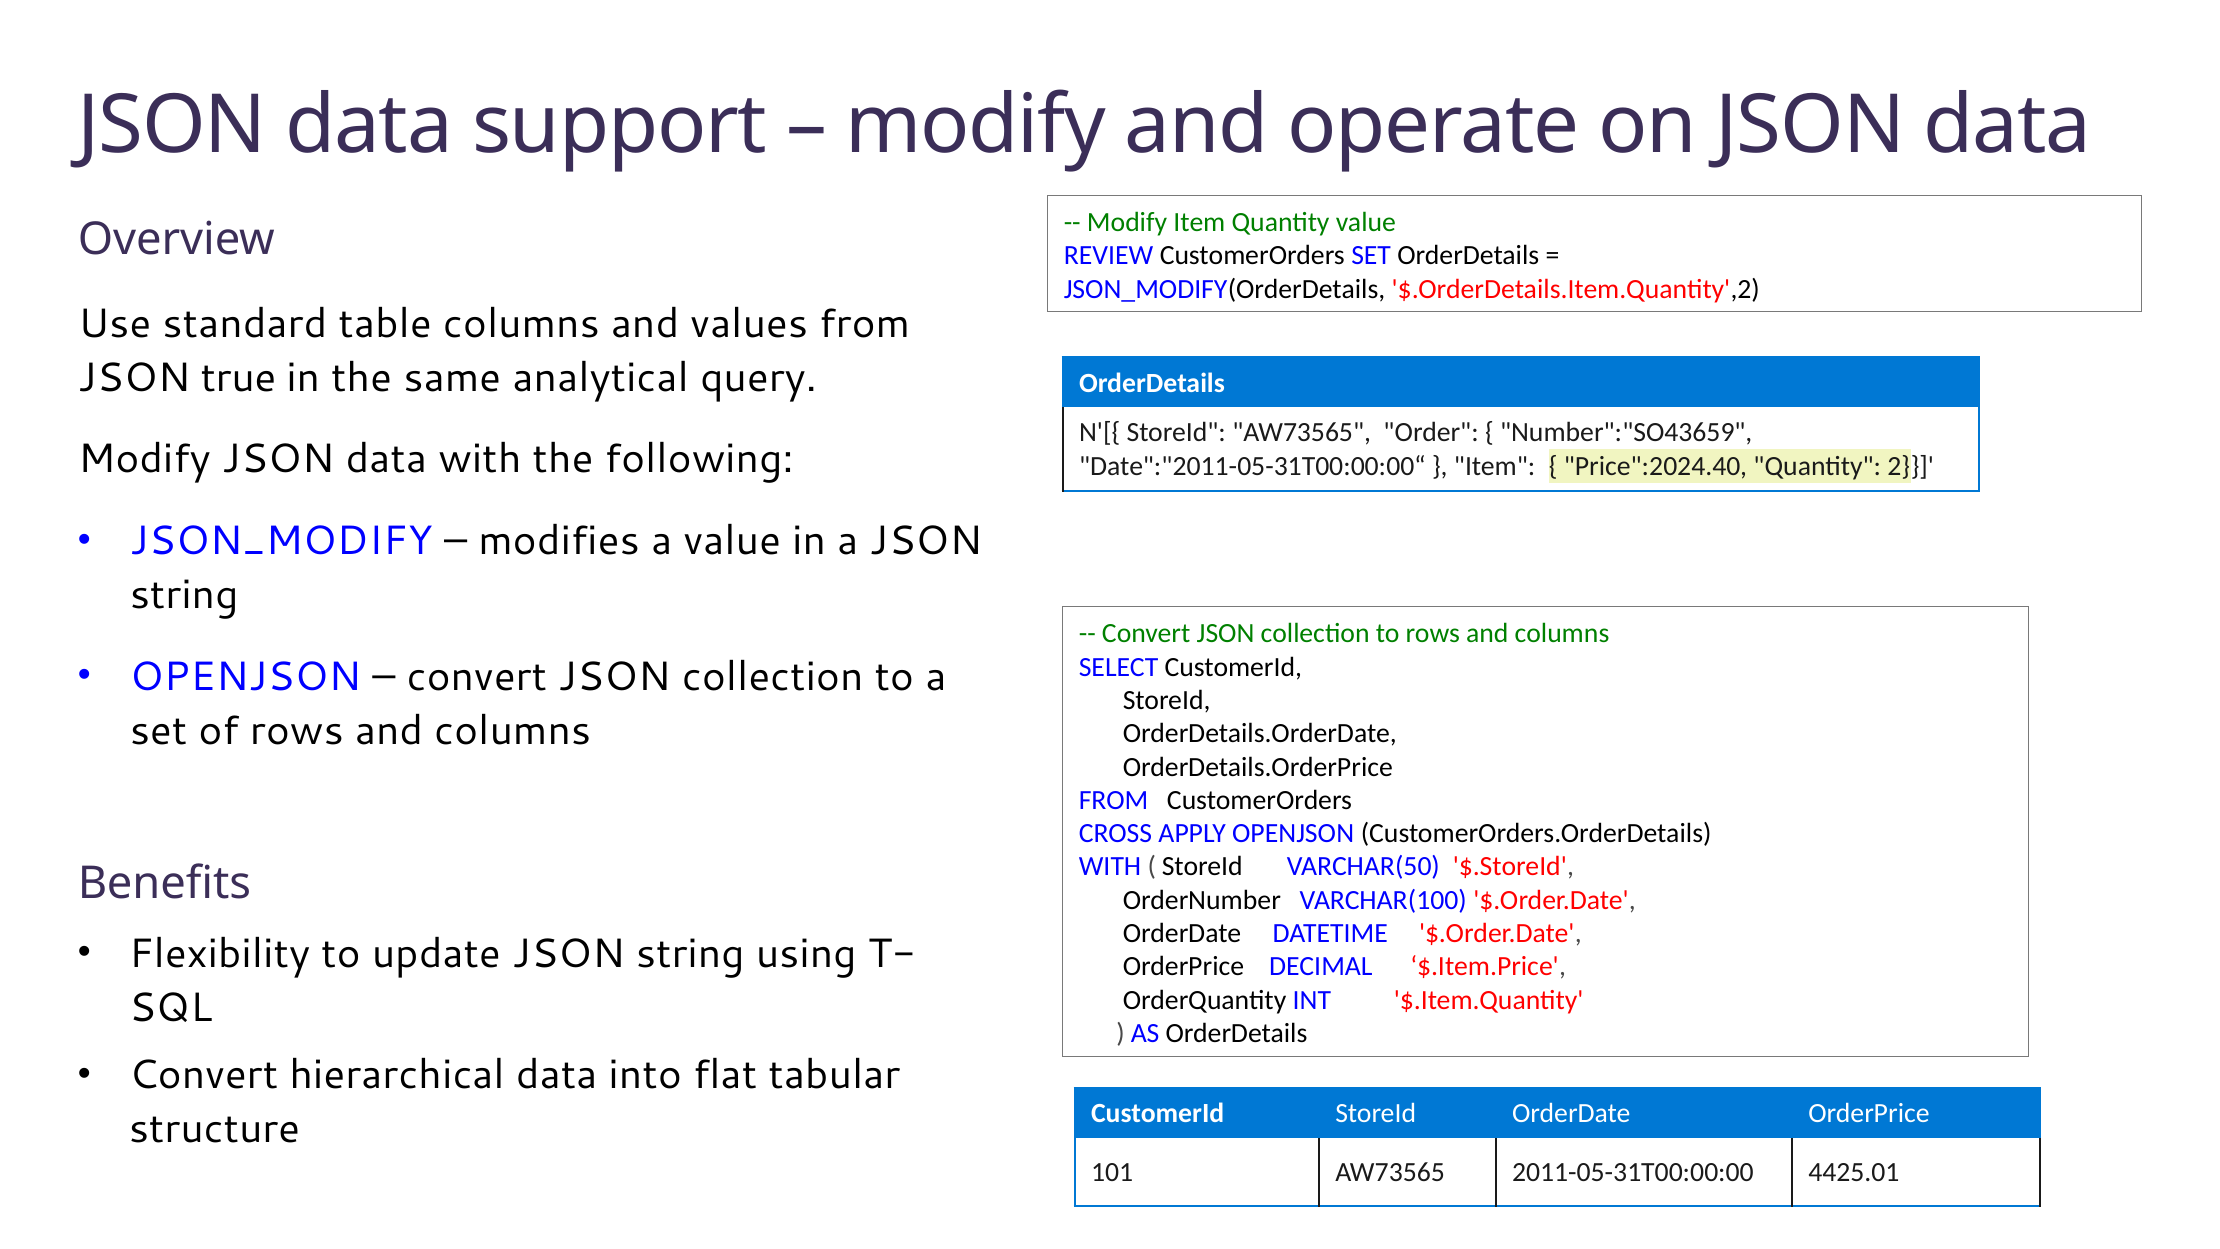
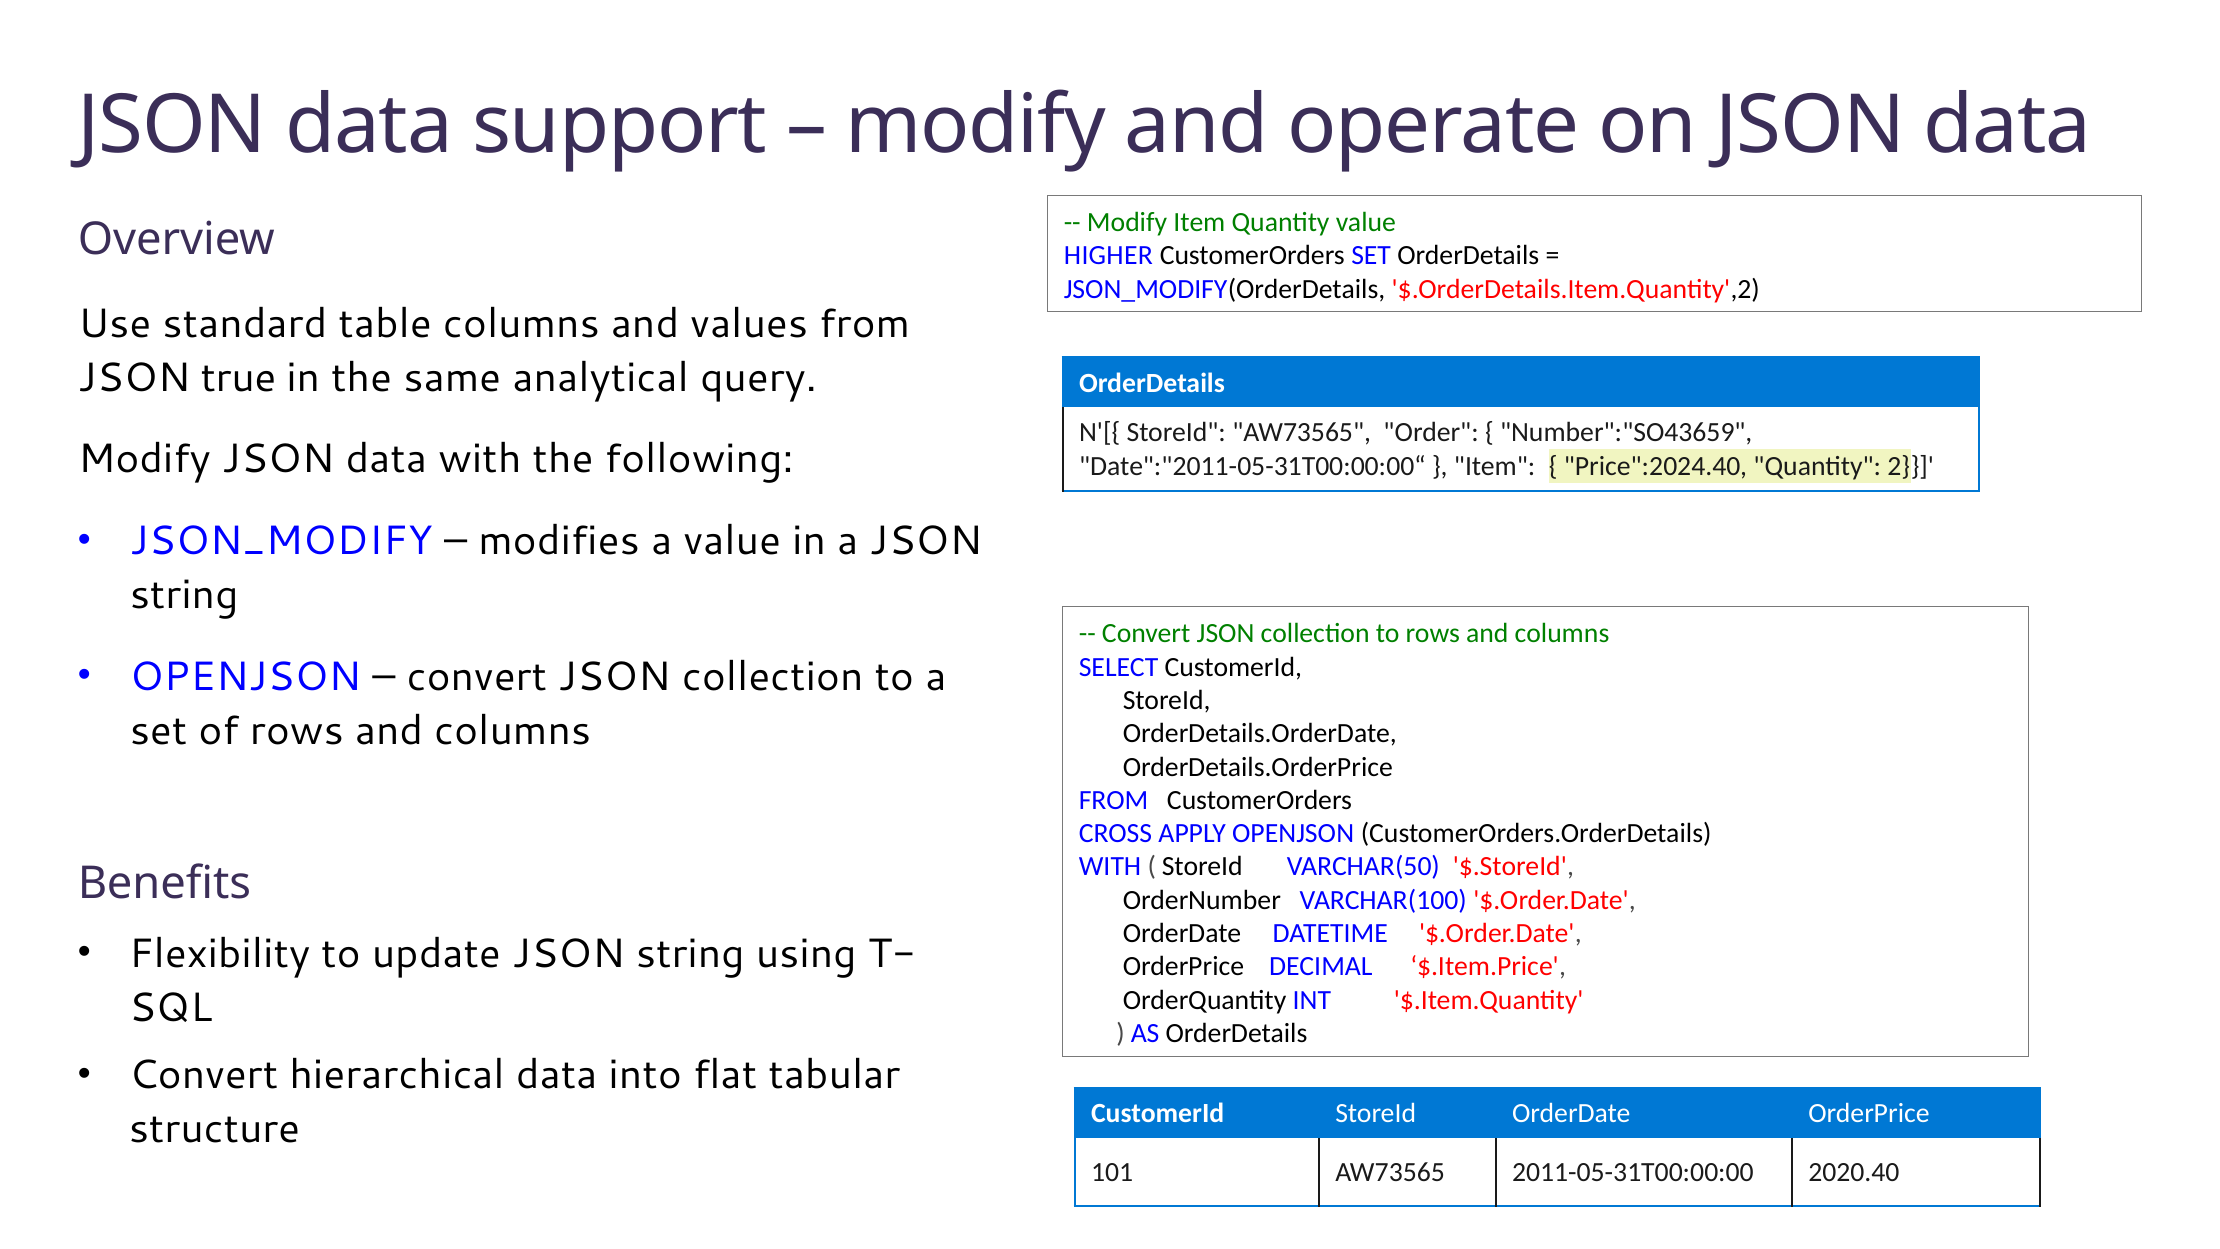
REVIEW: REVIEW -> HIGHER
4425.01: 4425.01 -> 2020.40
